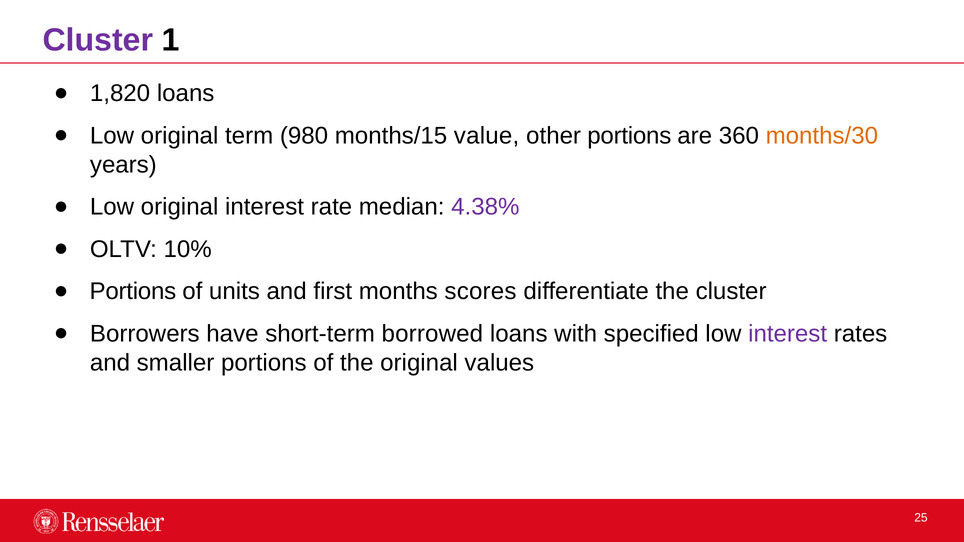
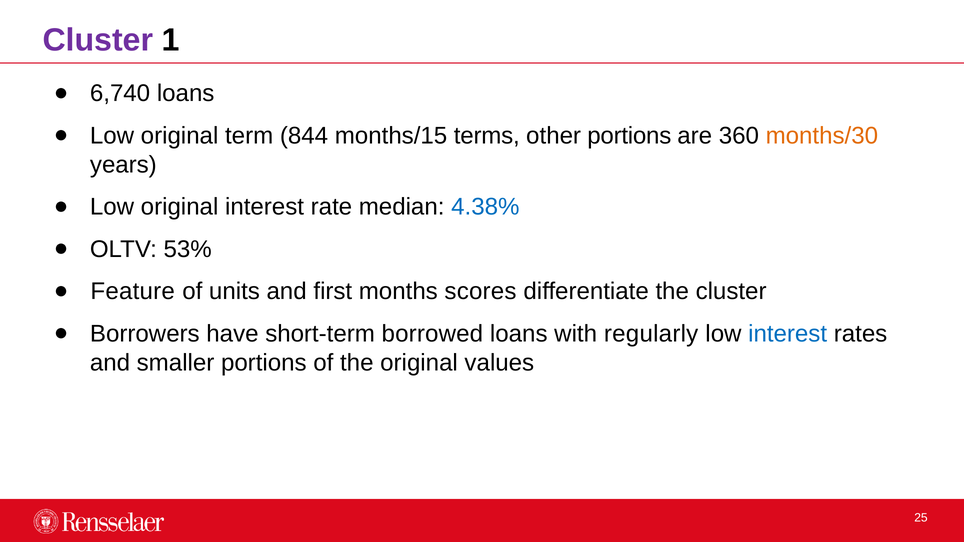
1,820: 1,820 -> 6,740
980: 980 -> 844
value: value -> terms
4.38% colour: purple -> blue
10%: 10% -> 53%
Portions at (133, 292): Portions -> Feature
specified: specified -> regularly
interest at (788, 334) colour: purple -> blue
